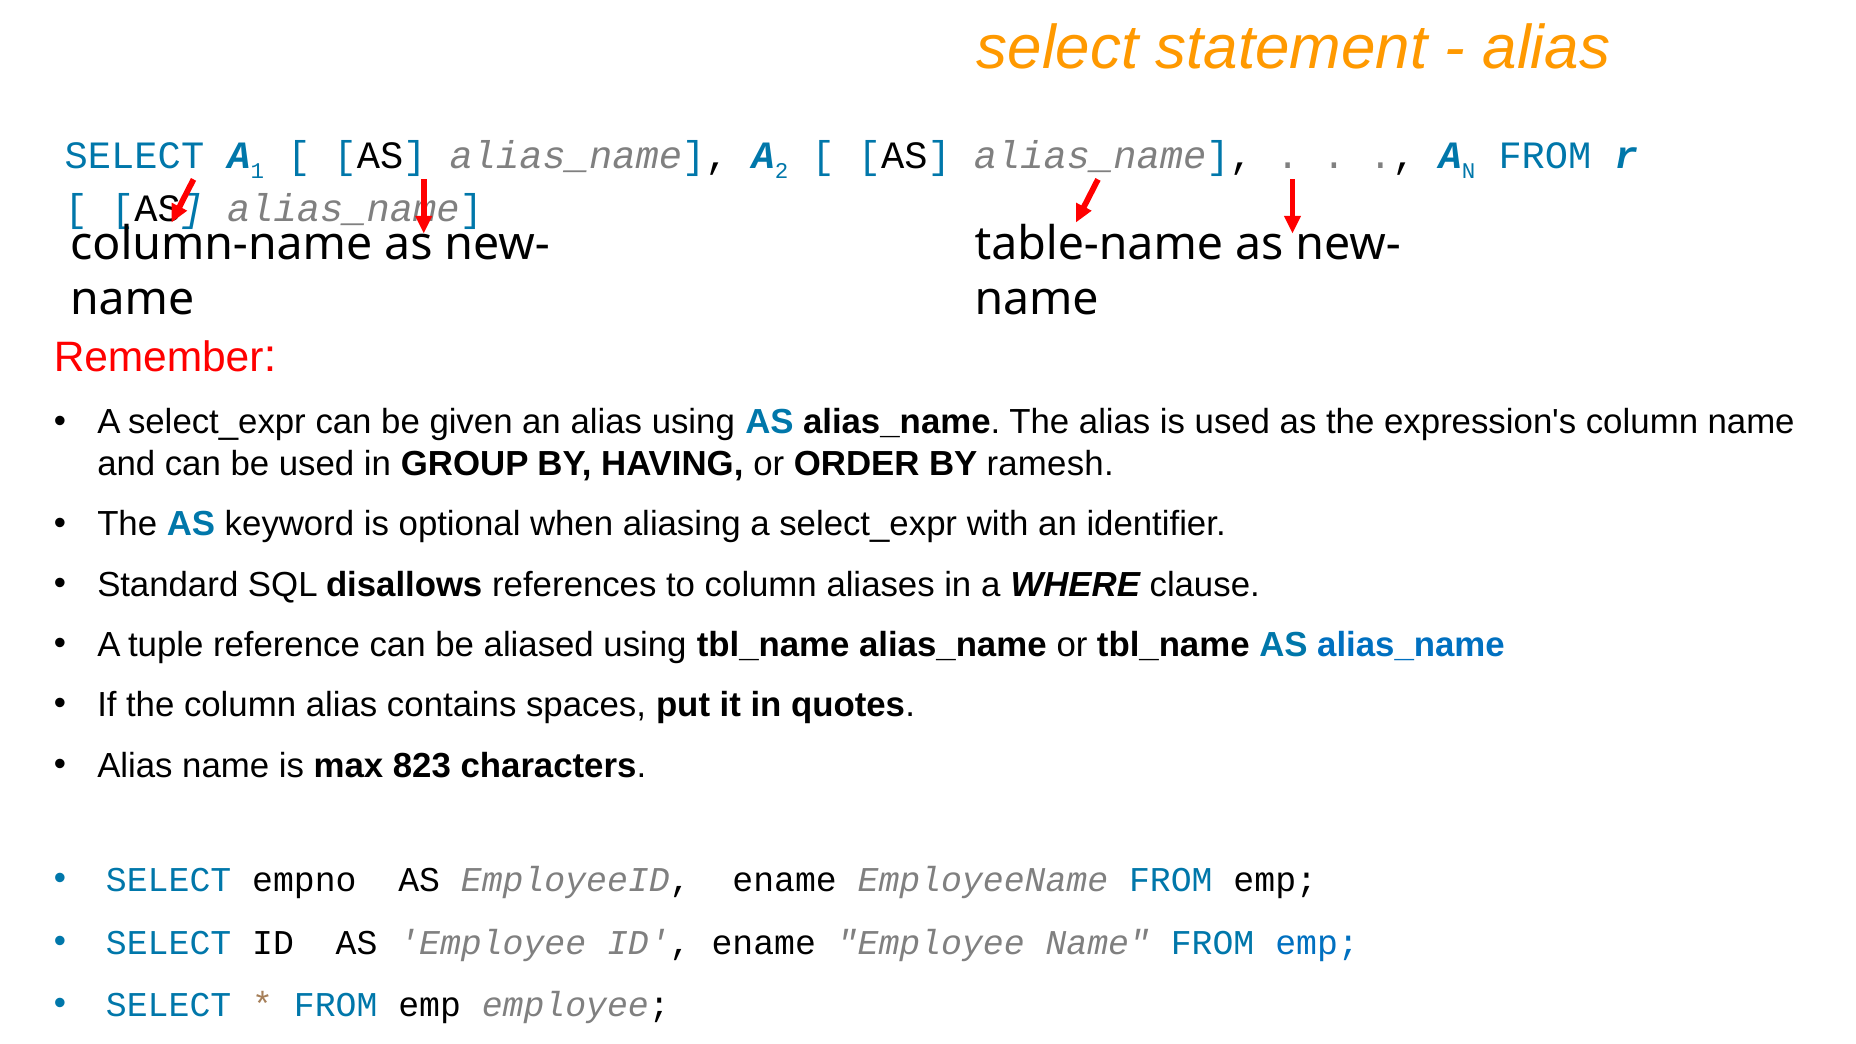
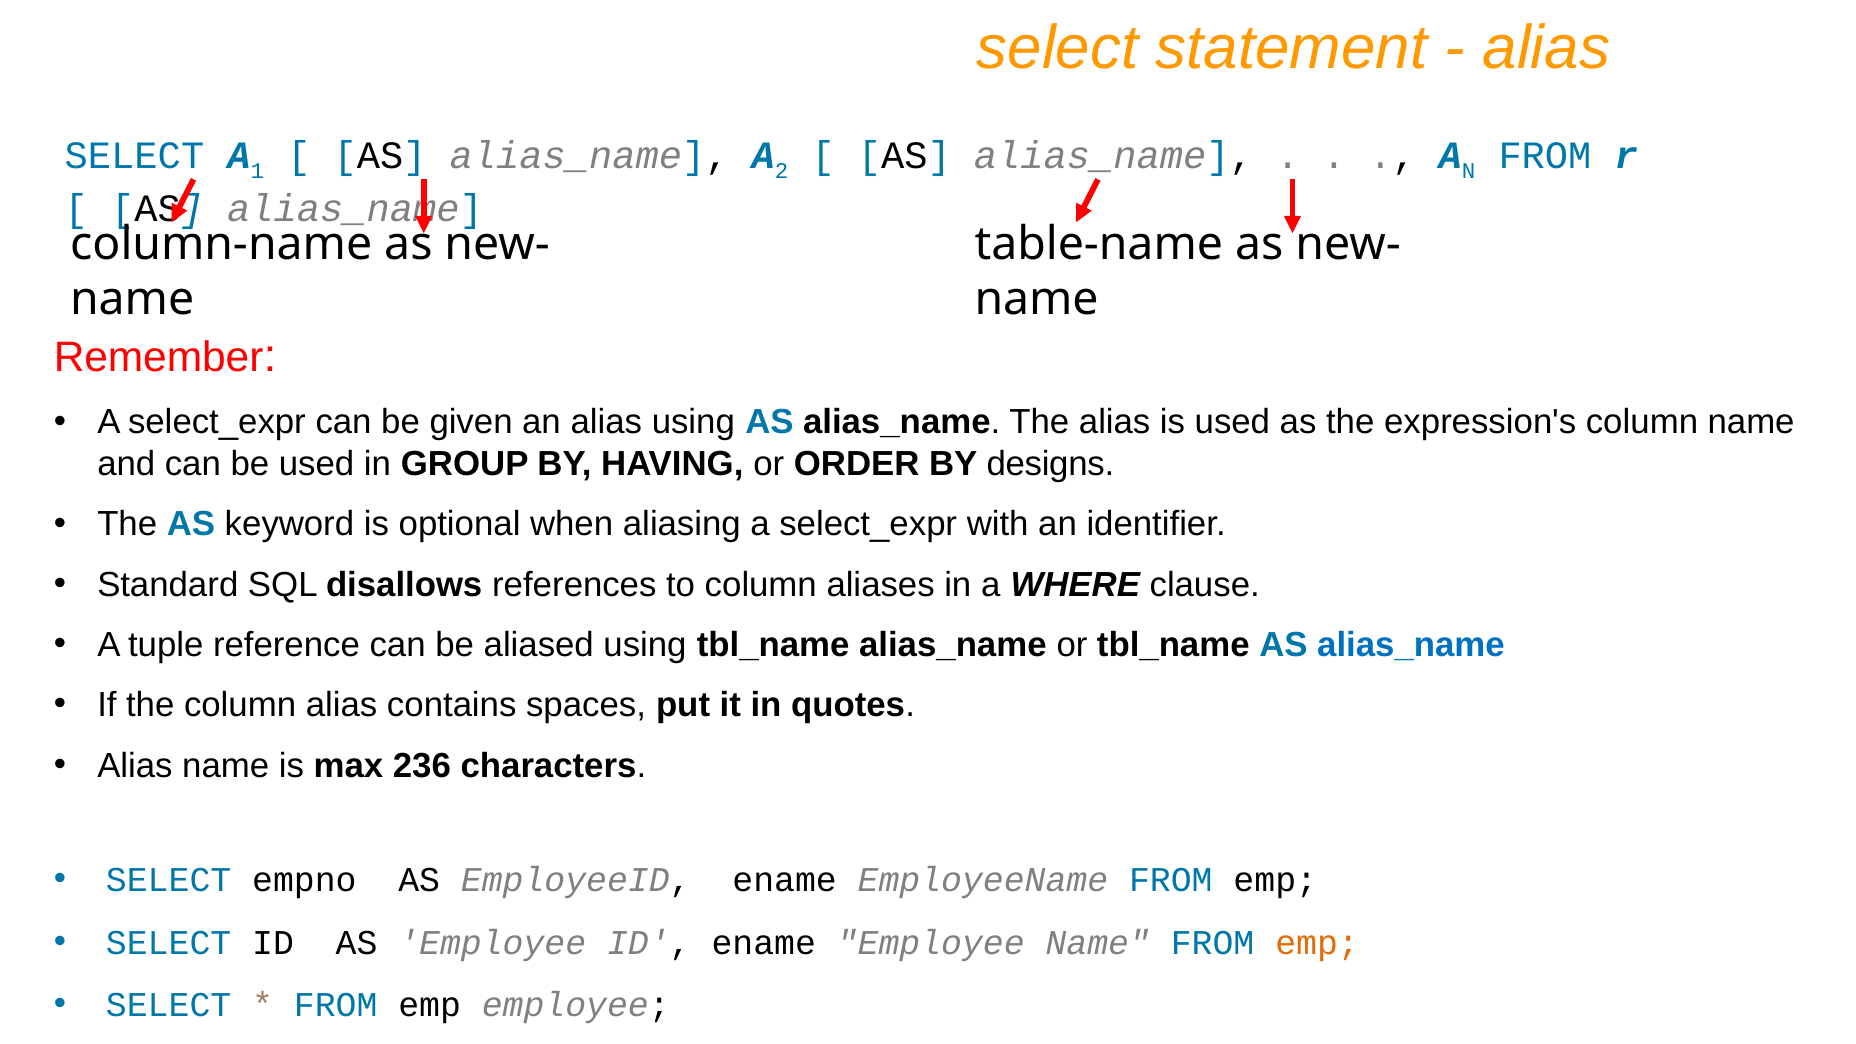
ramesh: ramesh -> designs
823: 823 -> 236
emp at (1317, 943) colour: blue -> orange
